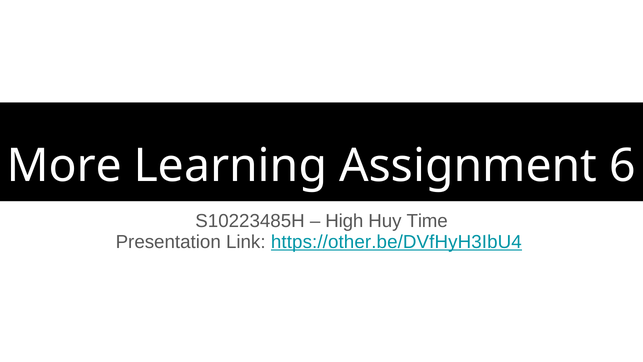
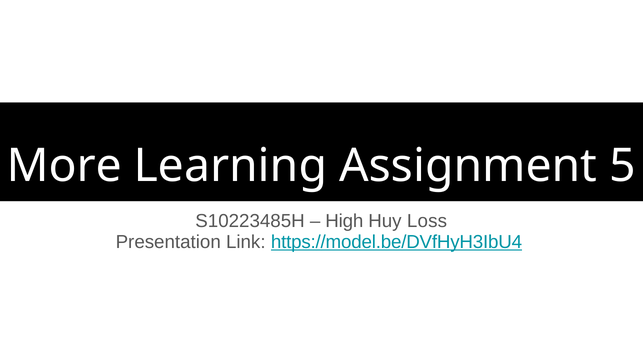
6: 6 -> 5
Time: Time -> Loss
https://other.be/DVfHyH3IbU4: https://other.be/DVfHyH3IbU4 -> https://model.be/DVfHyH3IbU4
